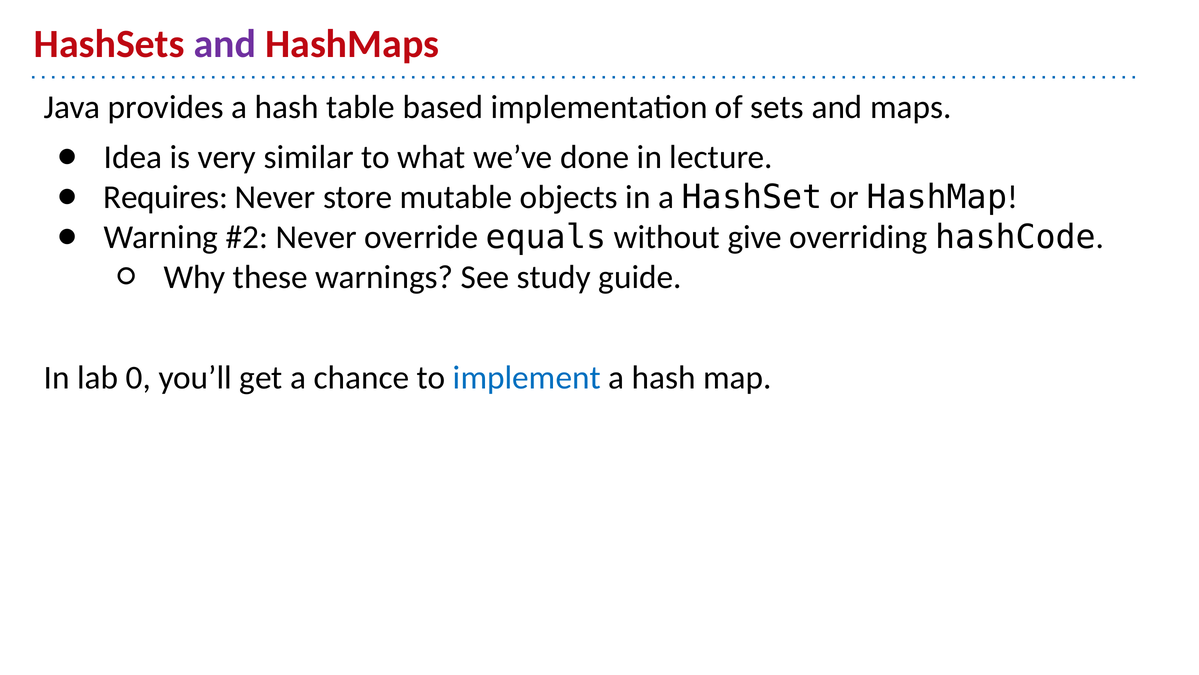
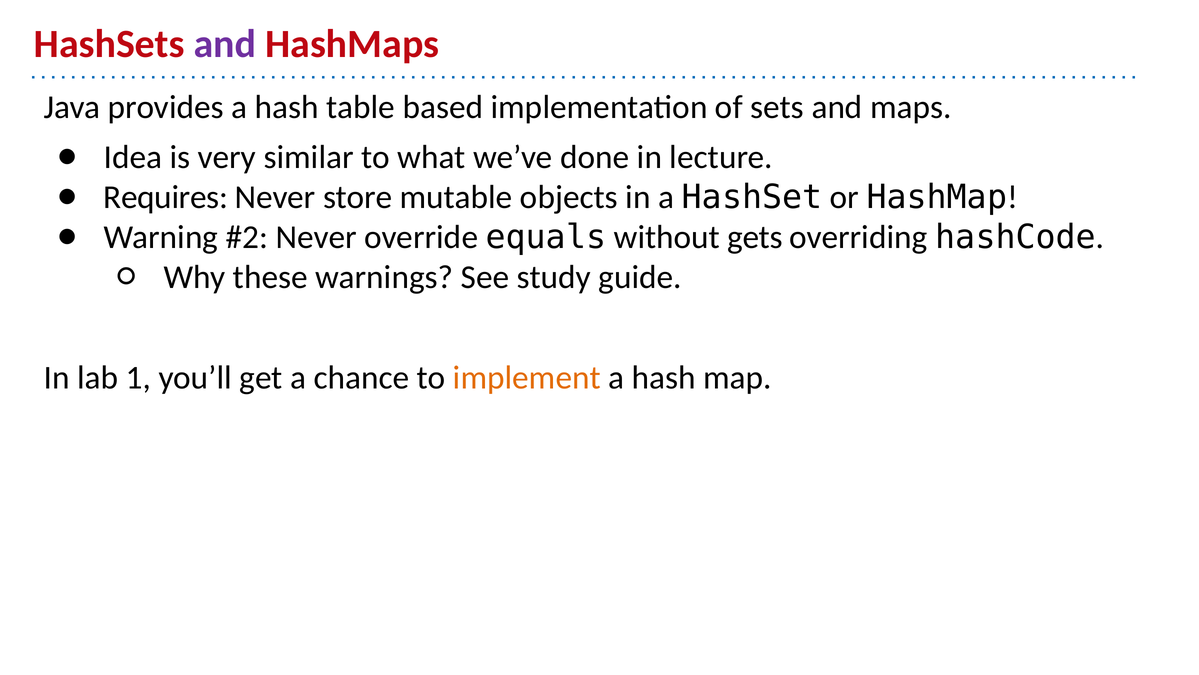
give: give -> gets
0: 0 -> 1
implement colour: blue -> orange
